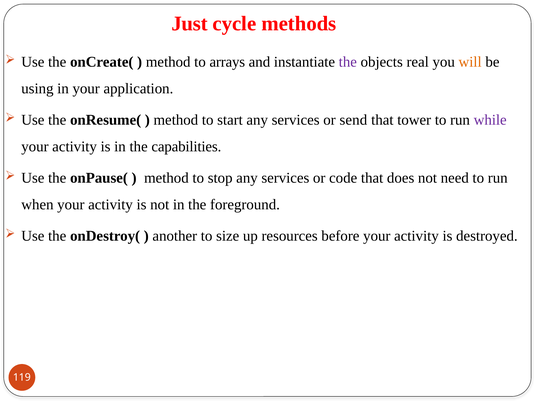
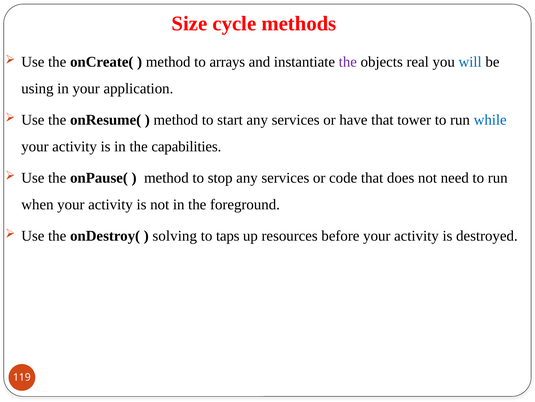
Just: Just -> Size
will colour: orange -> blue
send: send -> have
while colour: purple -> blue
another: another -> solving
size: size -> taps
